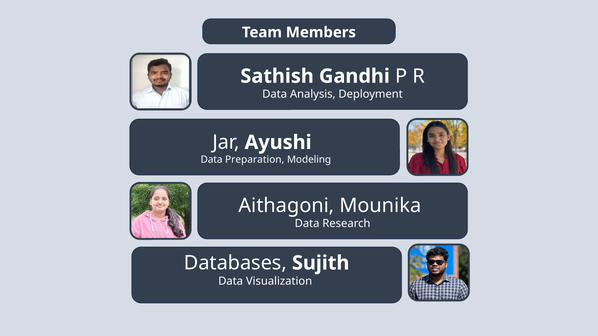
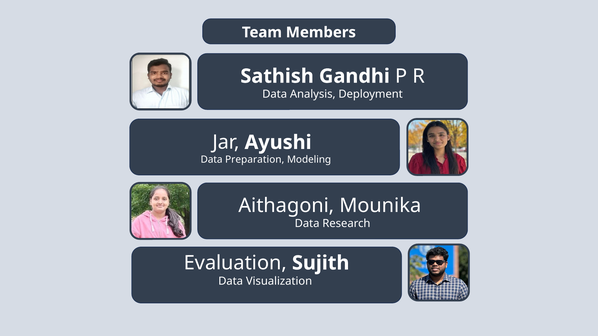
Databases: Databases -> Evaluation
